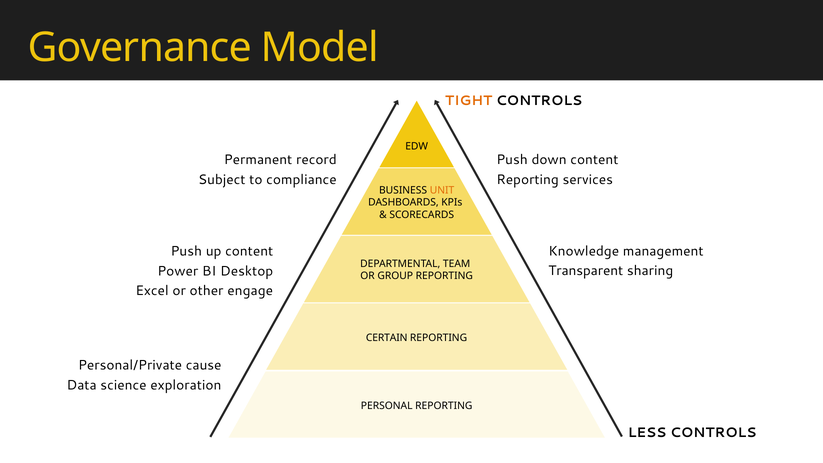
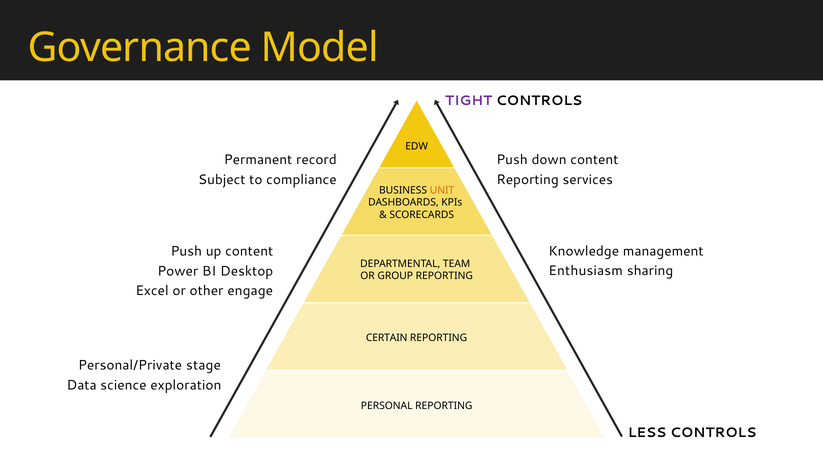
TIGHT colour: orange -> purple
Transparent: Transparent -> Enthusiasm
cause: cause -> stage
